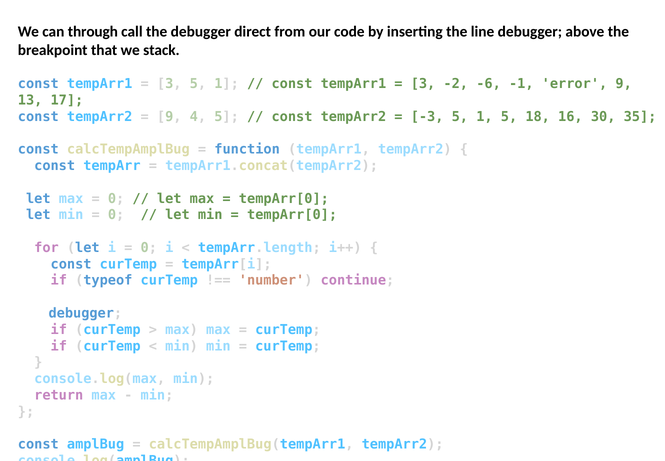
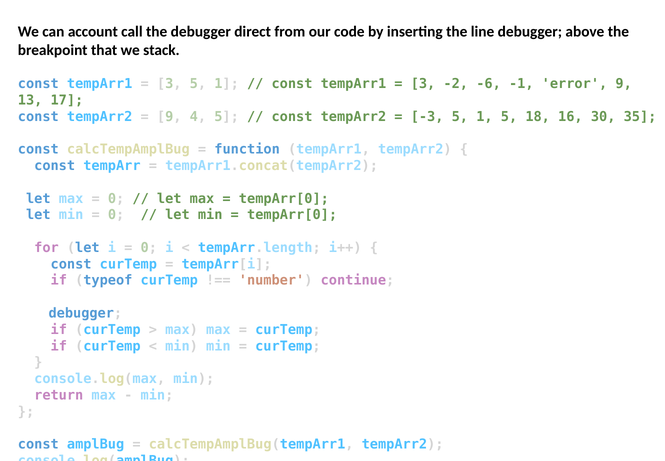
through: through -> account
